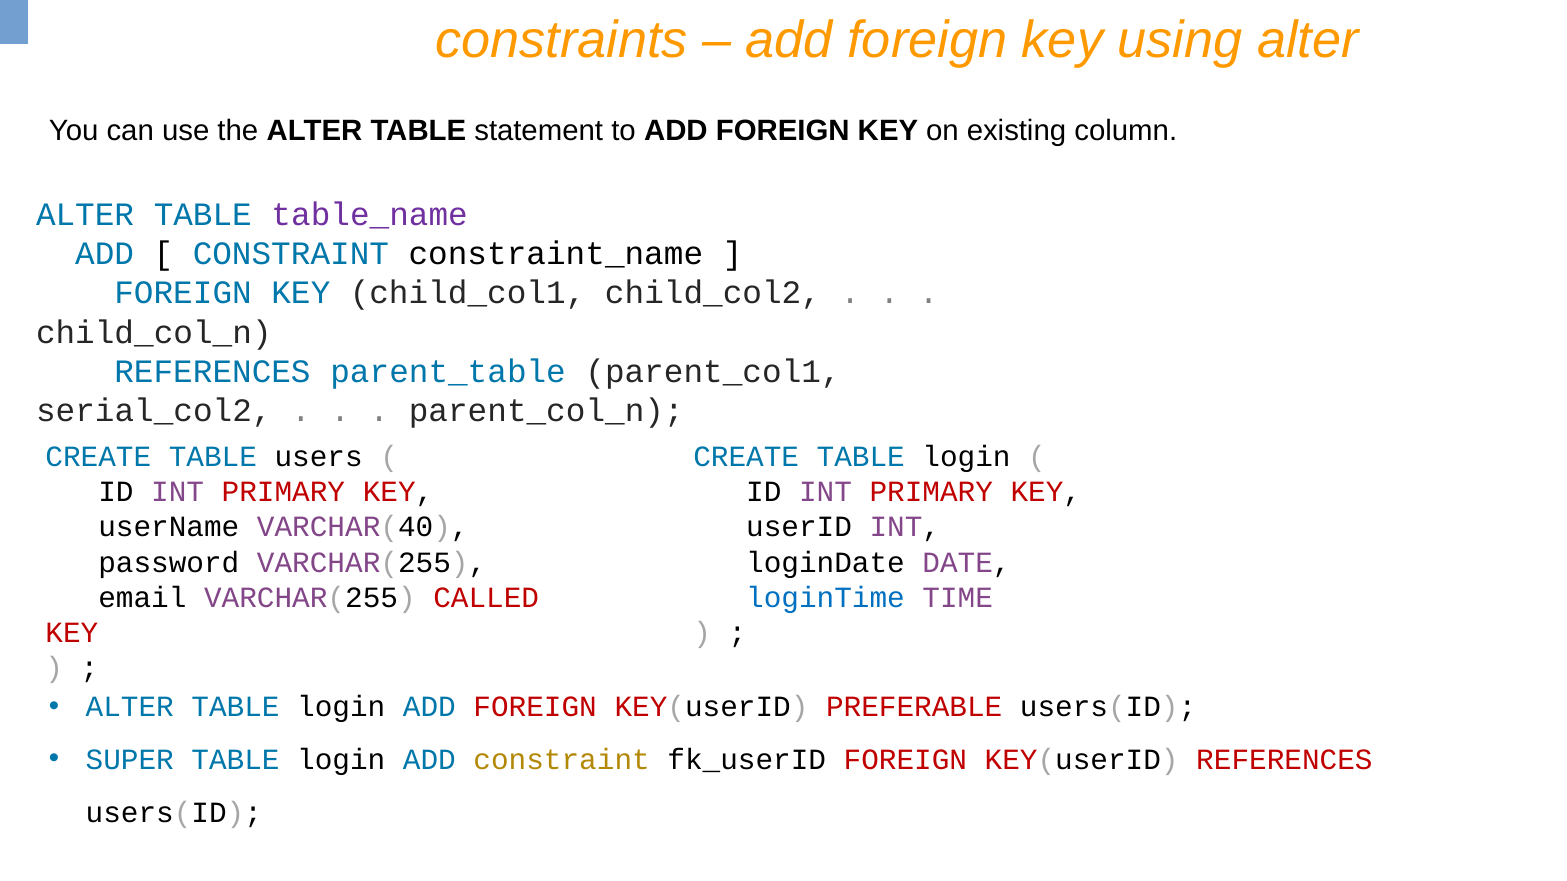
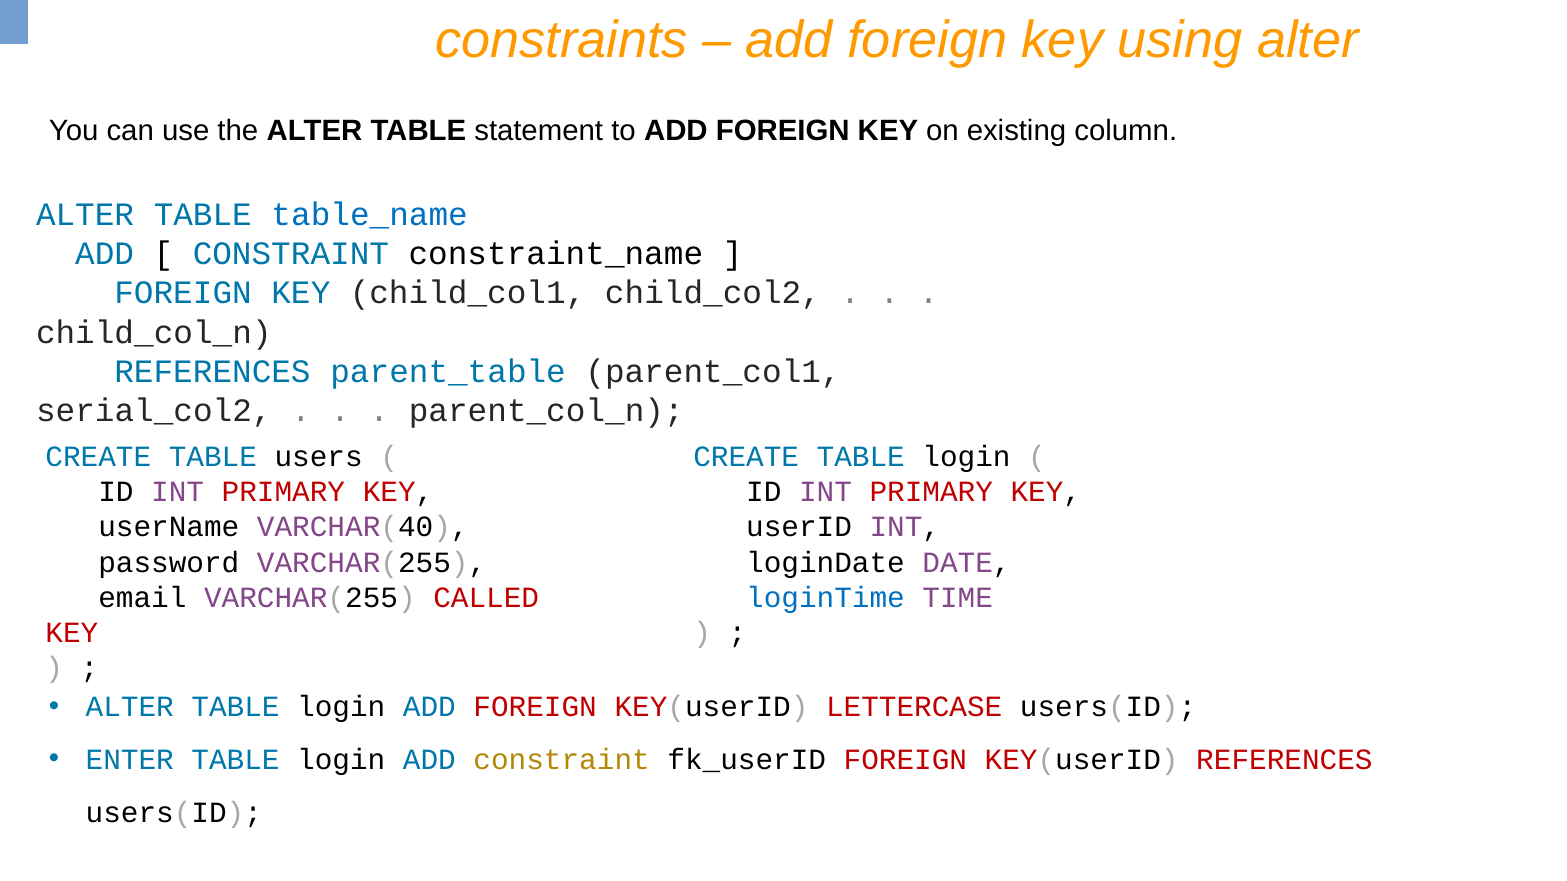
table_name colour: purple -> blue
PREFERABLE: PREFERABLE -> LETTERCASE
SUPER: SUPER -> ENTER
